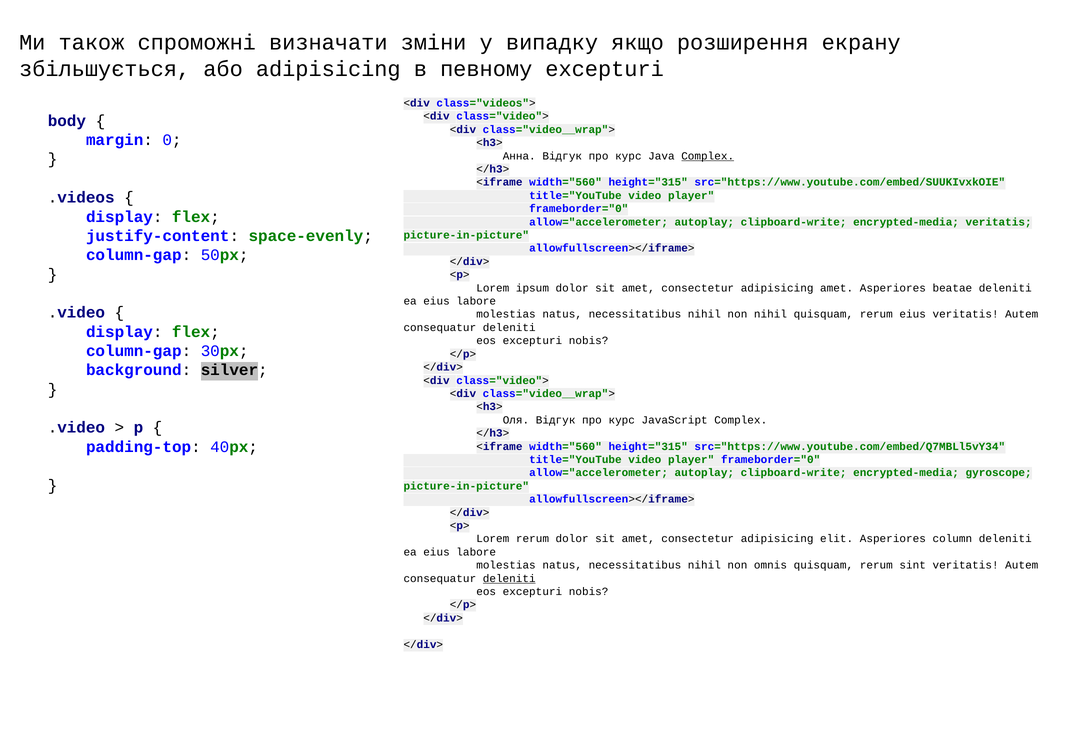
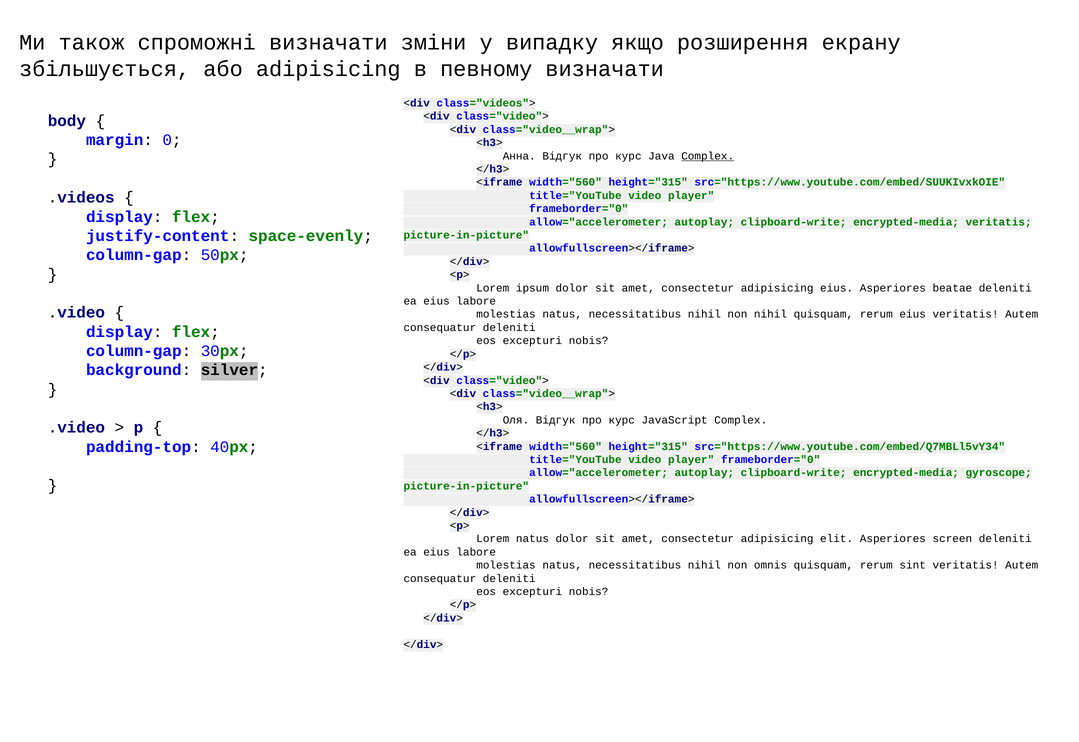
певному excepturi: excepturi -> визначати
adipisicing amet: amet -> eius
Lorem rerum: rerum -> natus
column: column -> screen
deleniti at (509, 578) underline: present -> none
